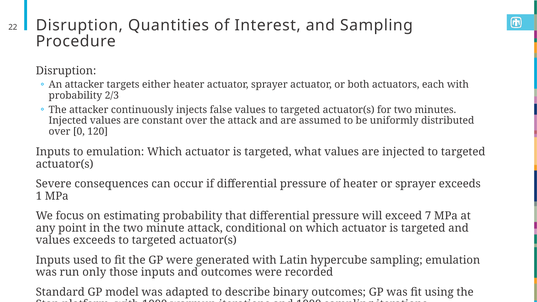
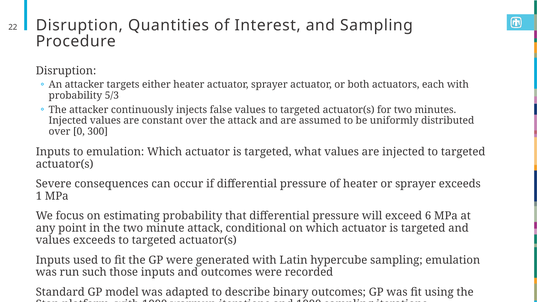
2/3: 2/3 -> 5/3
120: 120 -> 300
7: 7 -> 6
only: only -> such
